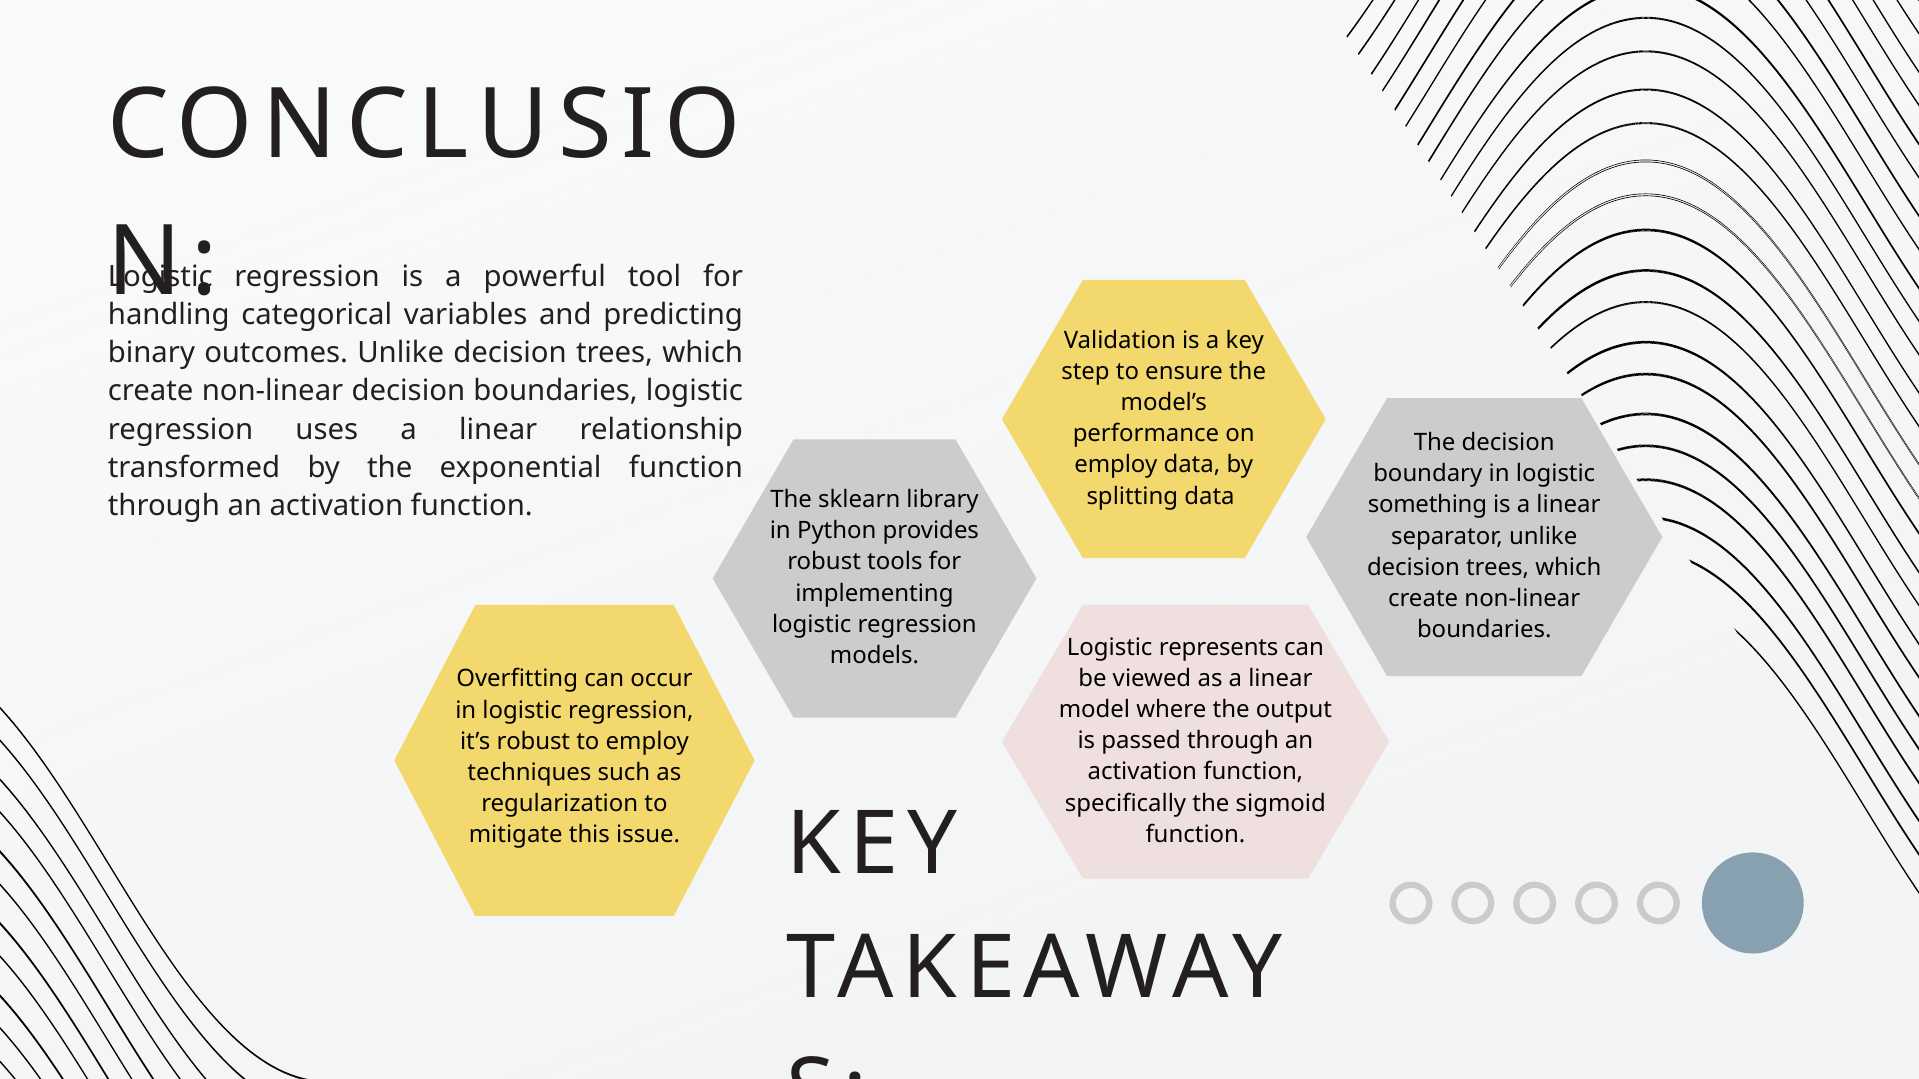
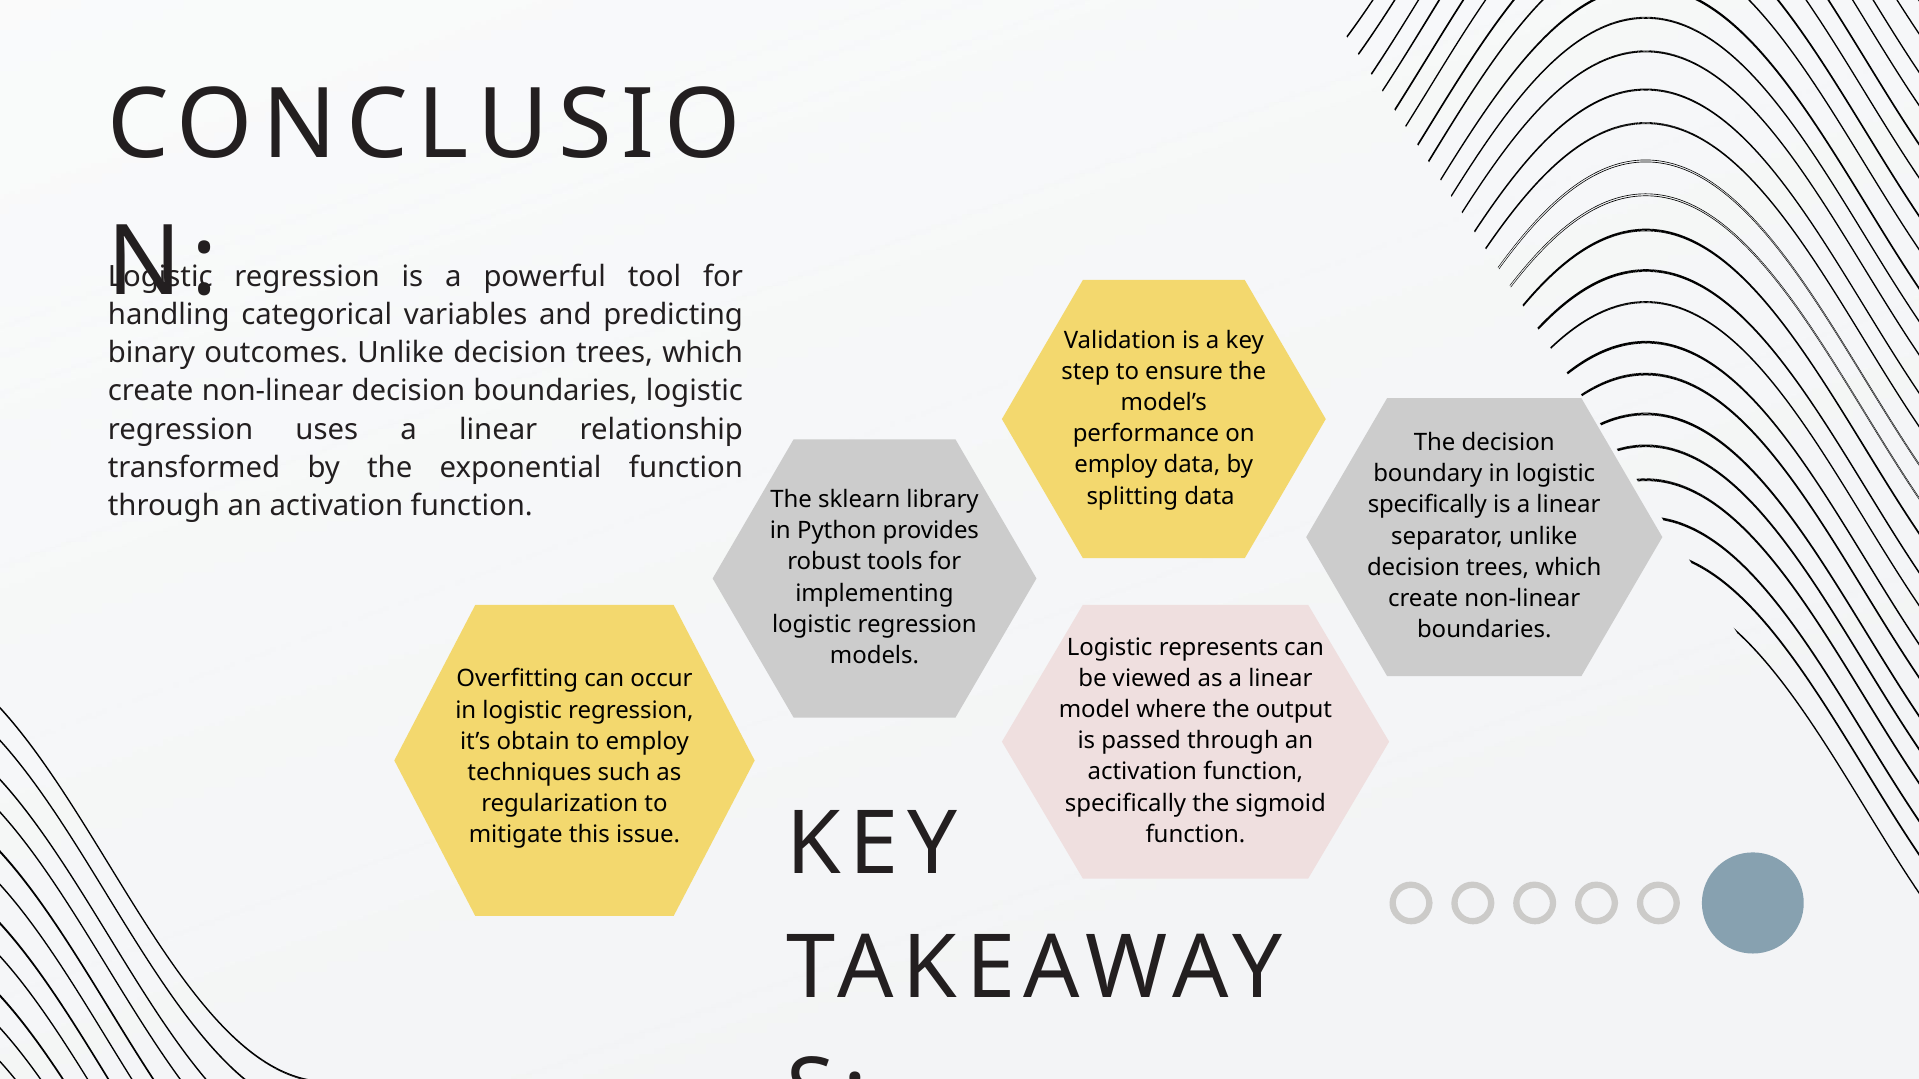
something at (1427, 505): something -> specifically
it’s robust: robust -> obtain
